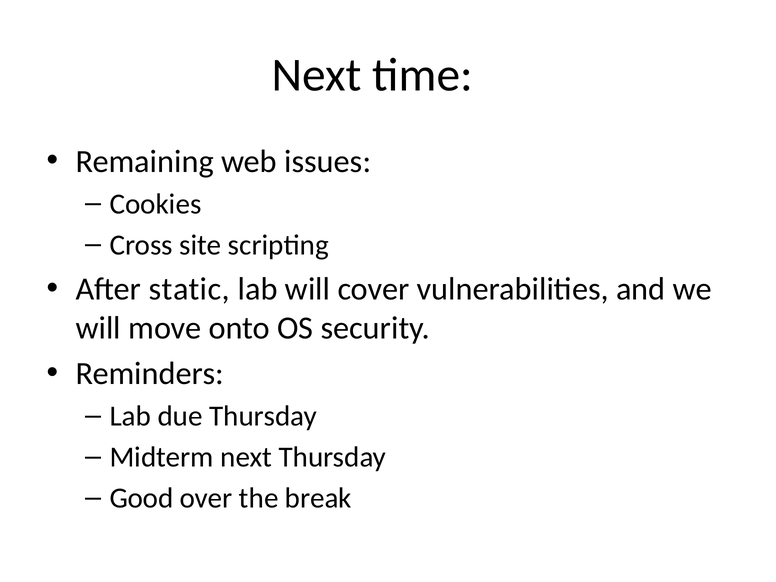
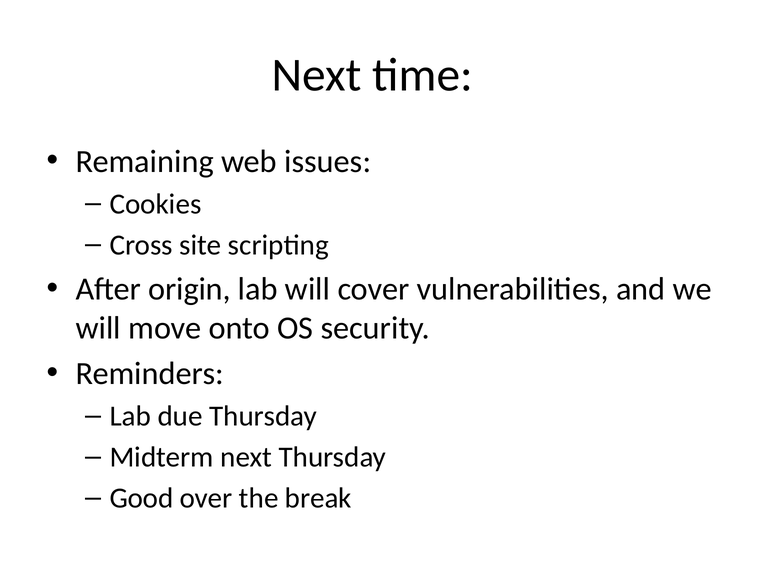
static: static -> origin
